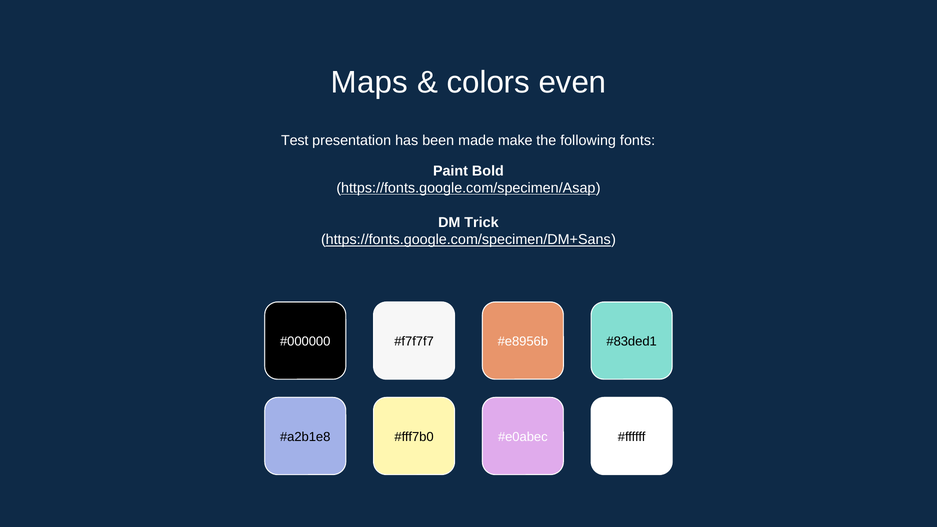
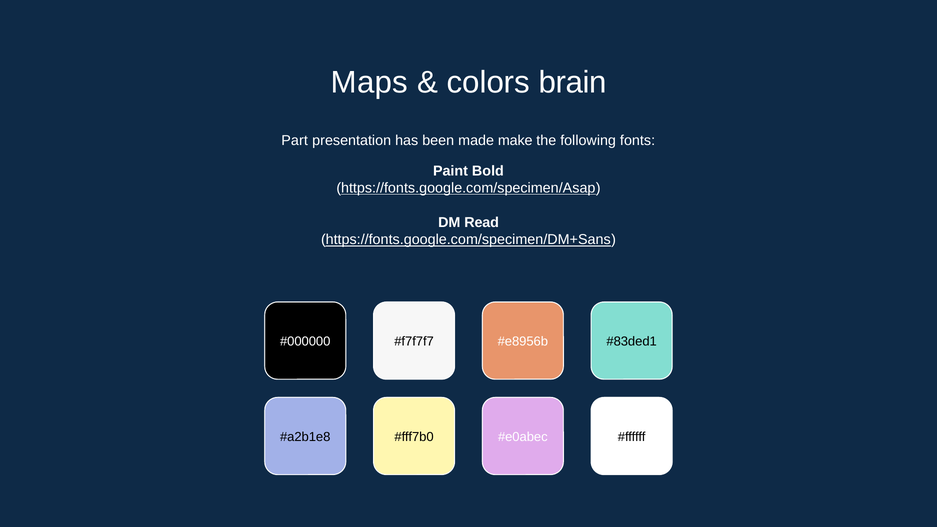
even: even -> brain
Test: Test -> Part
Trick: Trick -> Read
